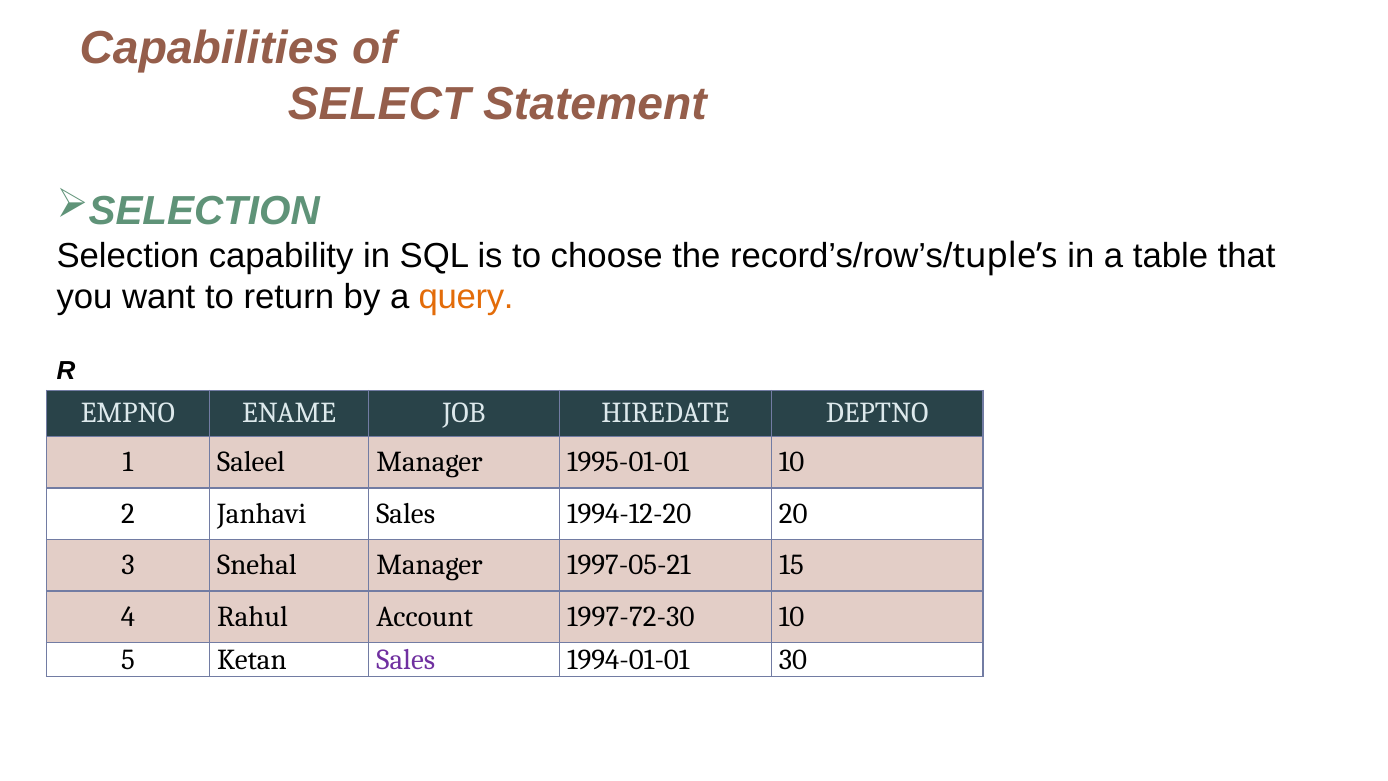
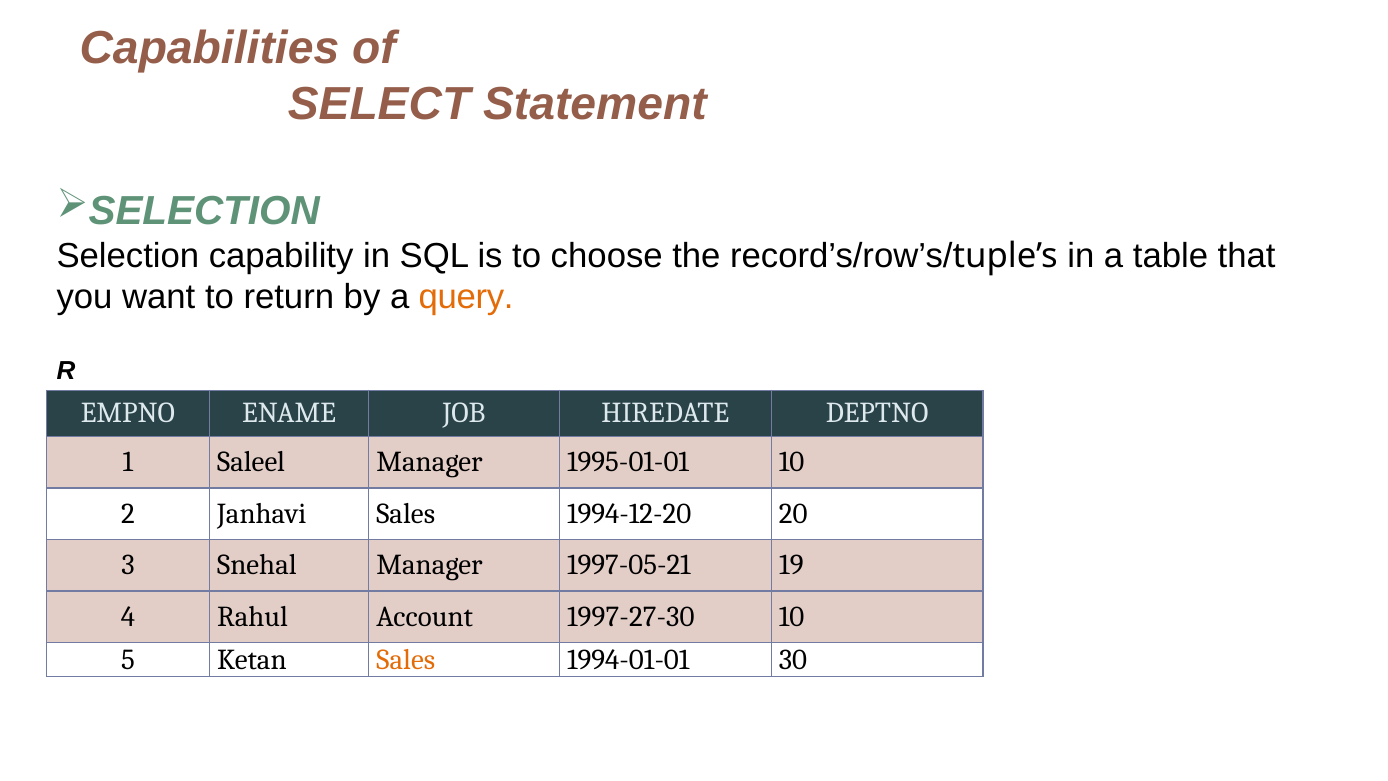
15: 15 -> 19
1997-72-30: 1997-72-30 -> 1997-27-30
Sales at (406, 659) colour: purple -> orange
